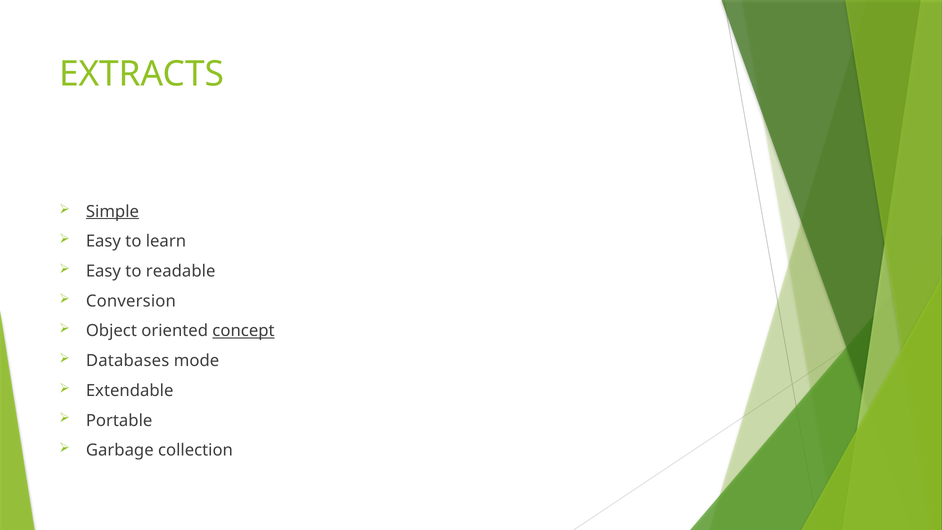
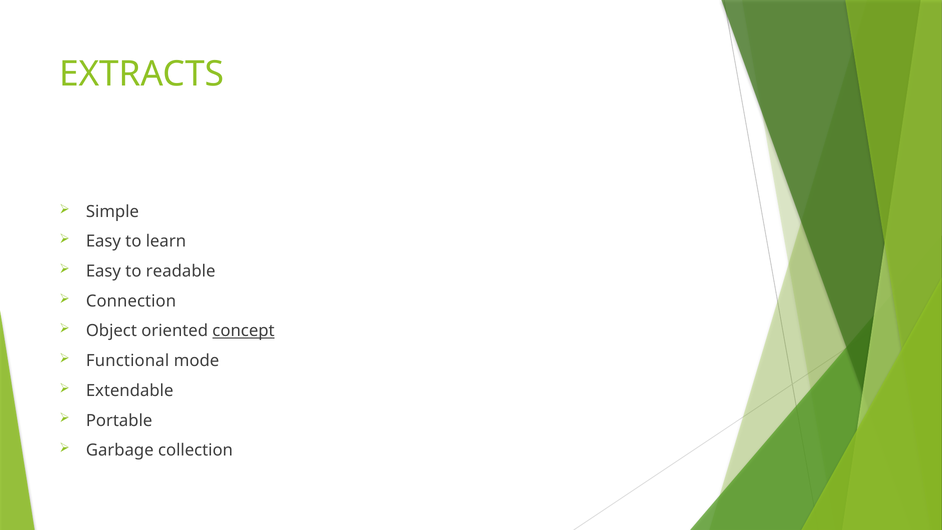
Simple underline: present -> none
Conversion: Conversion -> Connection
Databases: Databases -> Functional
